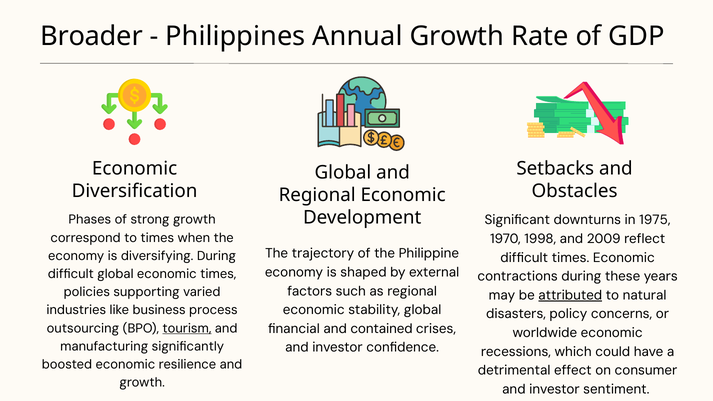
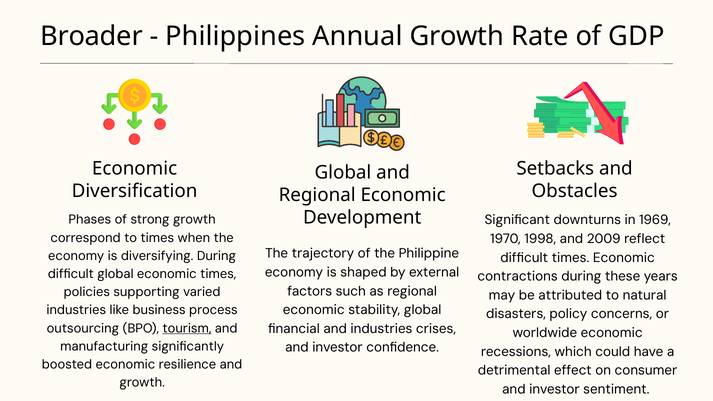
1975: 1975 -> 1969
attributed underline: present -> none
and contained: contained -> industries
